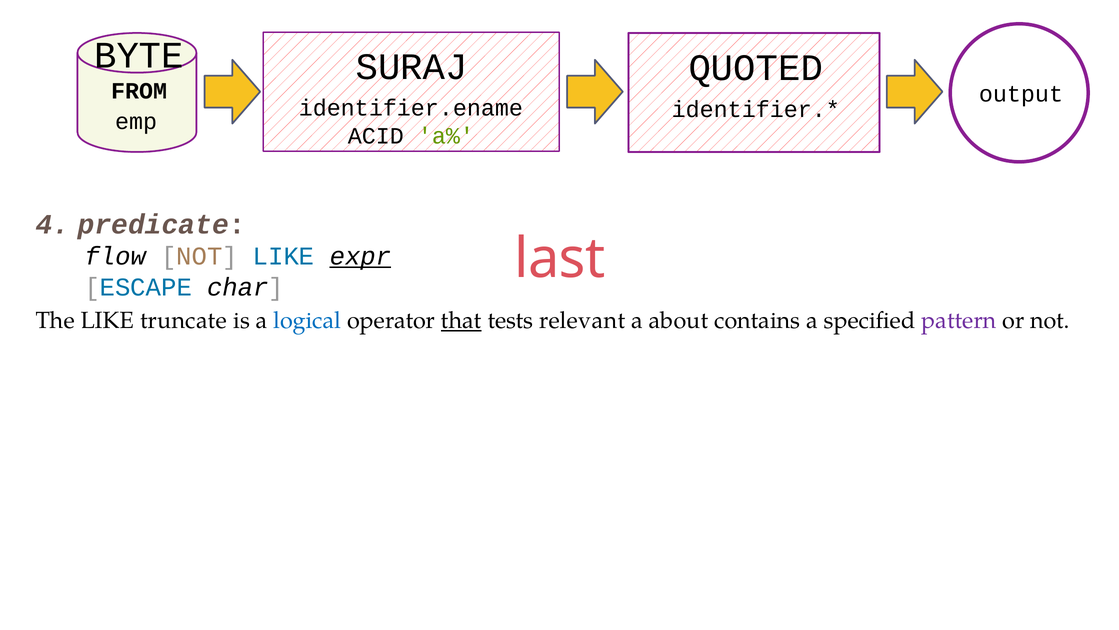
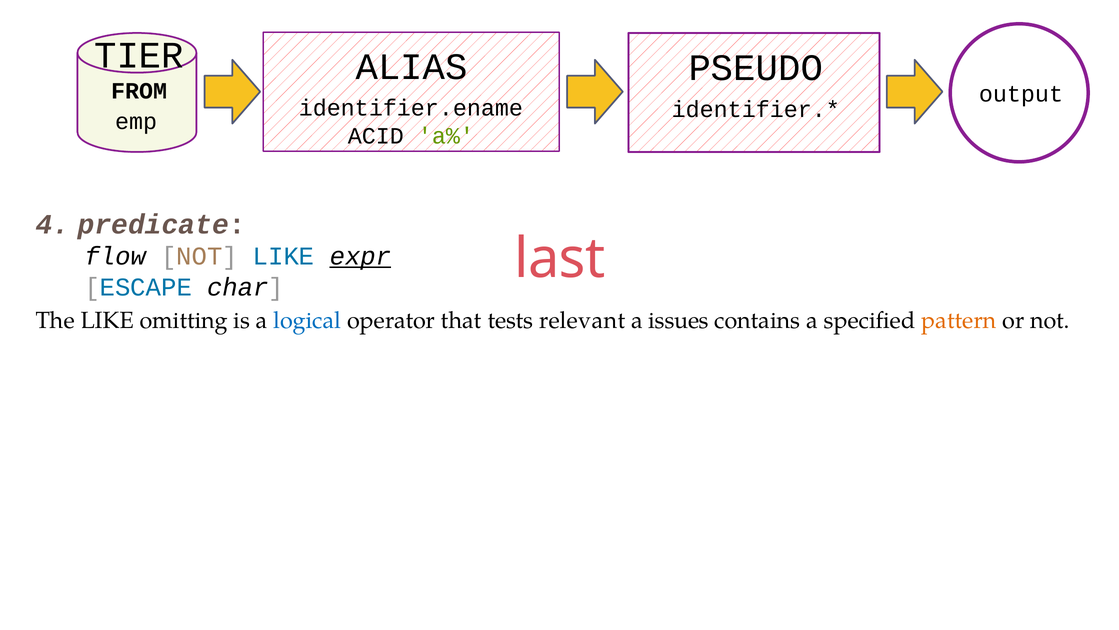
BYTE: BYTE -> TIER
SURAJ: SURAJ -> ALIAS
QUOTED: QUOTED -> PSEUDO
truncate: truncate -> omitting
that underline: present -> none
about: about -> issues
pattern colour: purple -> orange
